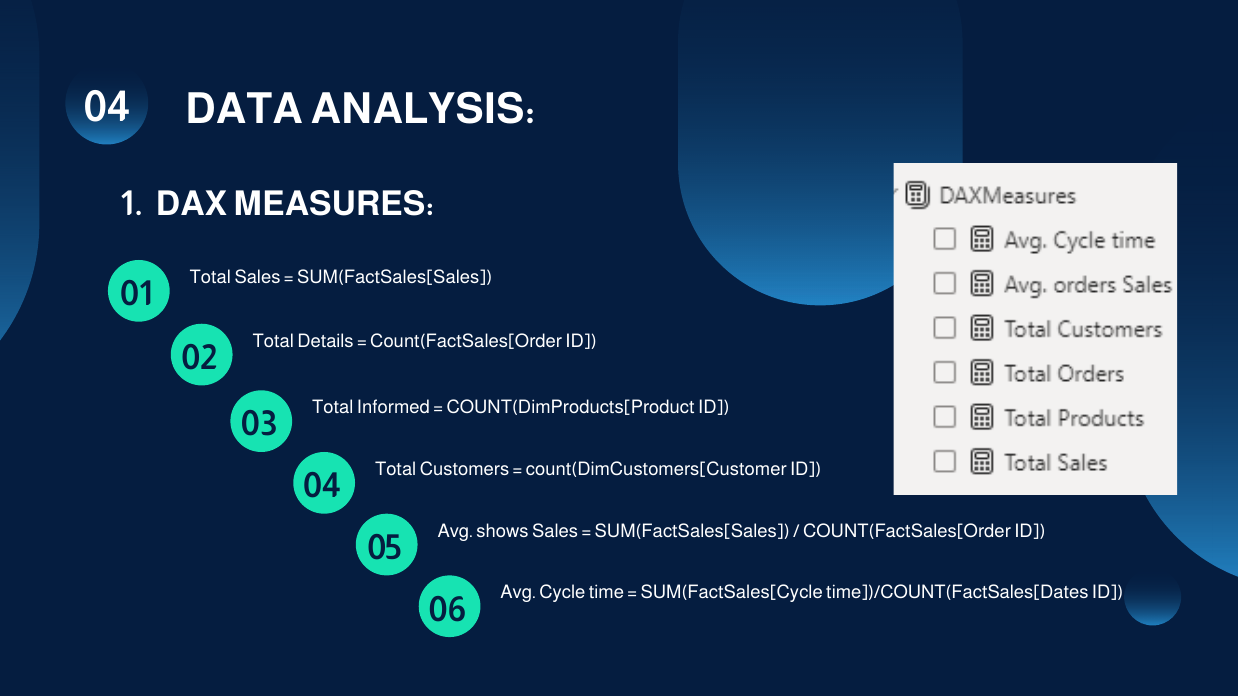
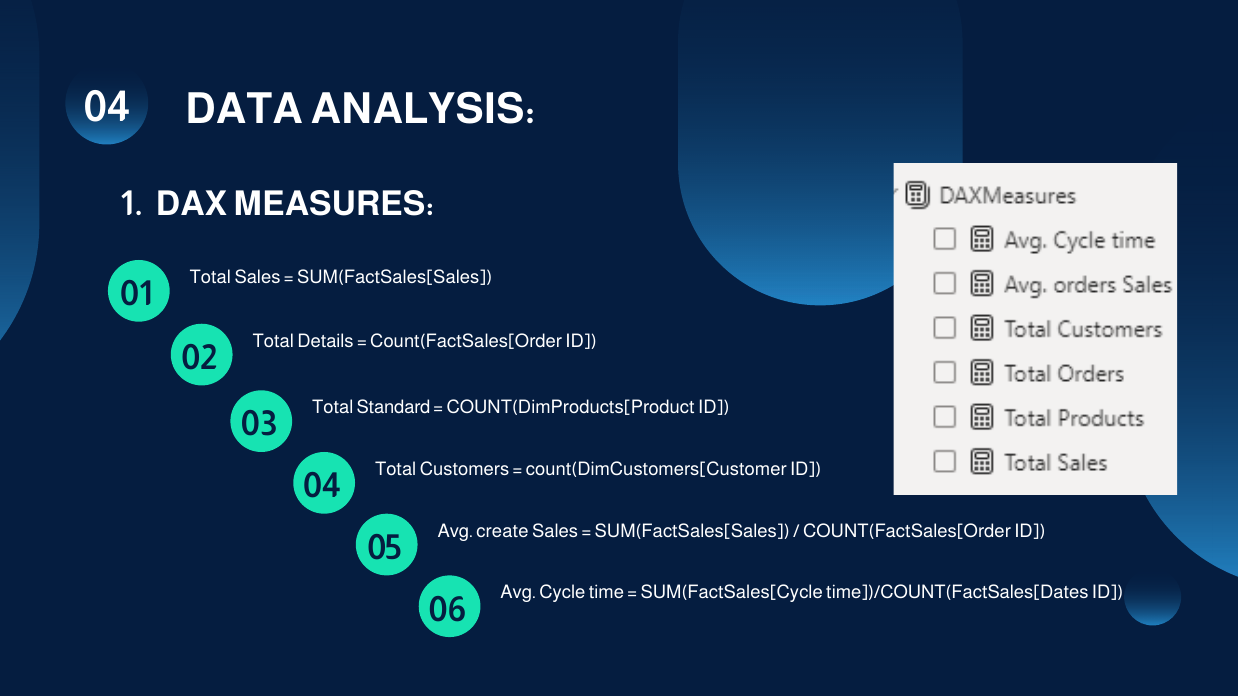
Informed: Informed -> Standard
shows: shows -> create
